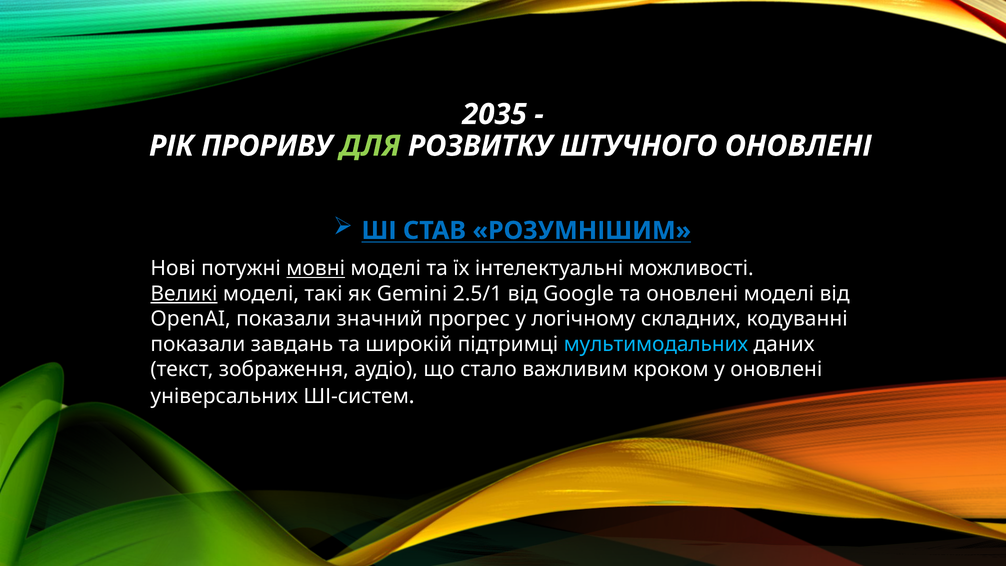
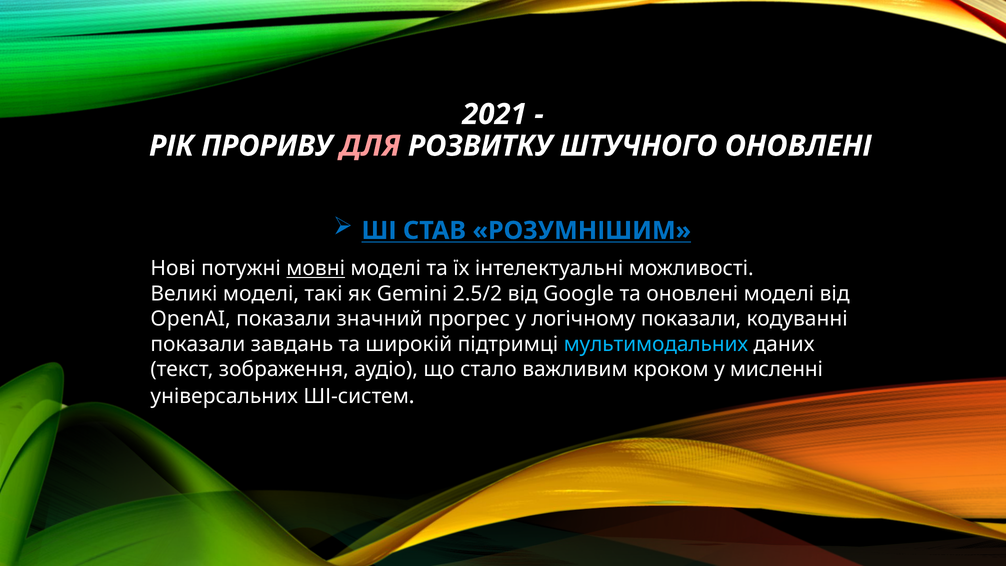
2035: 2035 -> 2021
ДЛЯ colour: light green -> pink
Великі underline: present -> none
2.5/1: 2.5/1 -> 2.5/2
логічному складних: складних -> показали
у оновлені: оновлені -> мисленні
